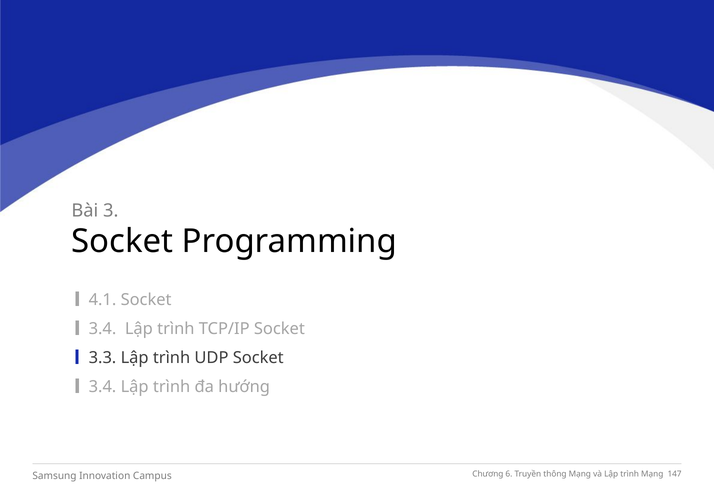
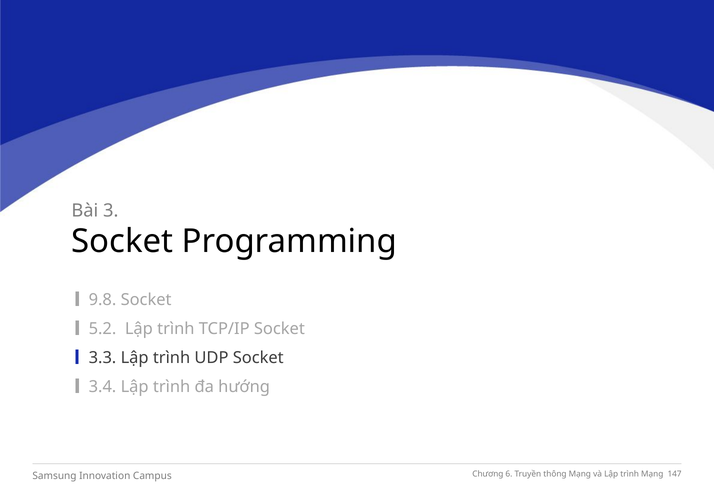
4.1: 4.1 -> 9.8
3.4 at (102, 329): 3.4 -> 5.2
